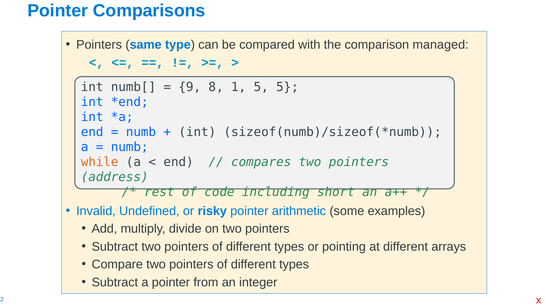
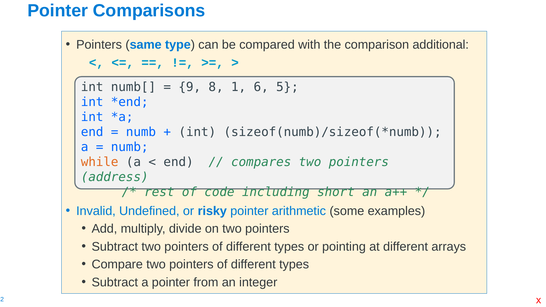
managed: managed -> additional
1 5: 5 -> 6
